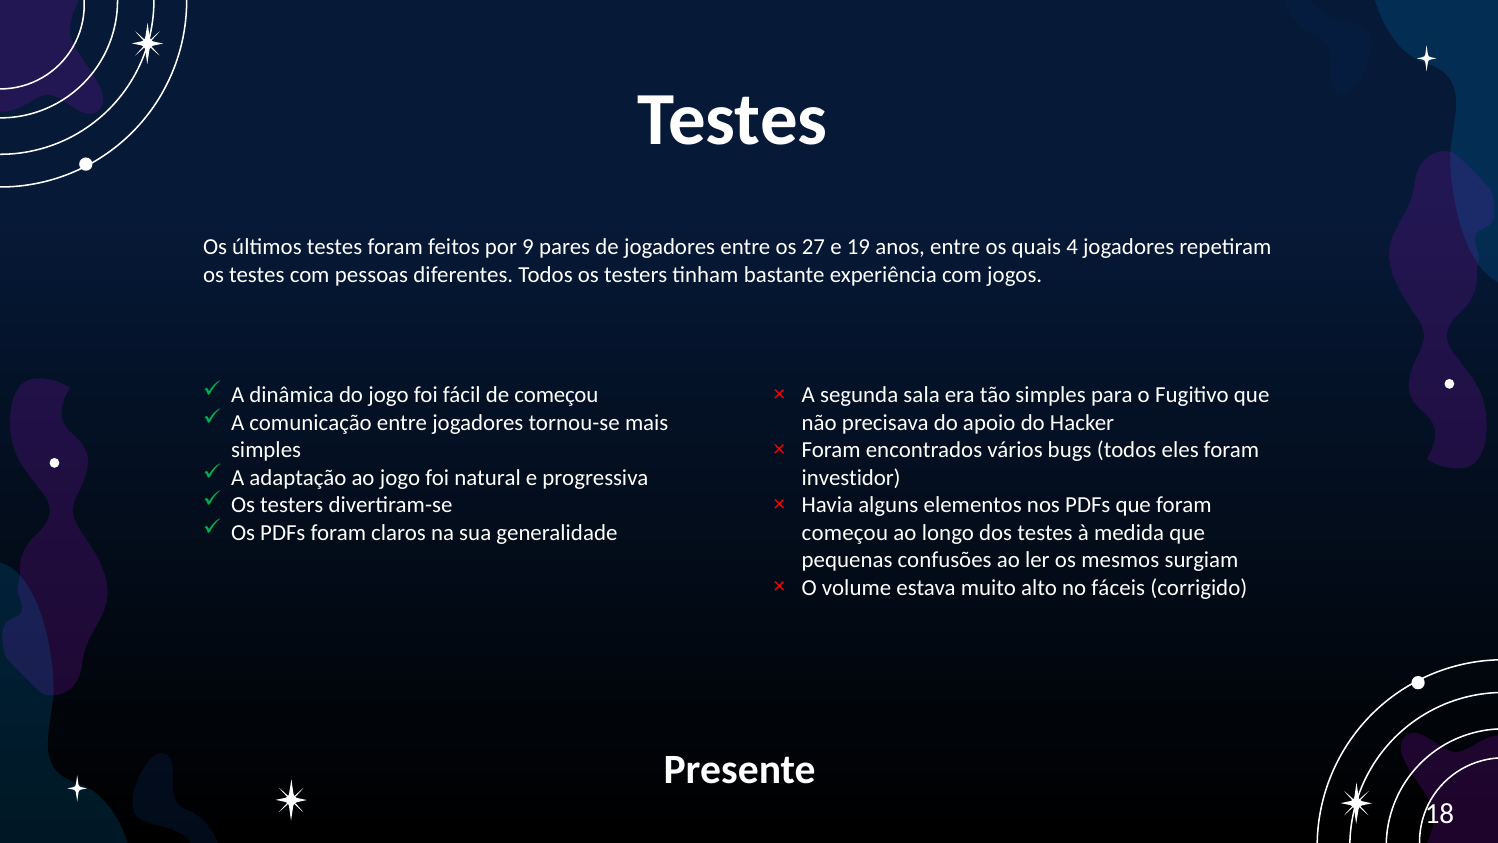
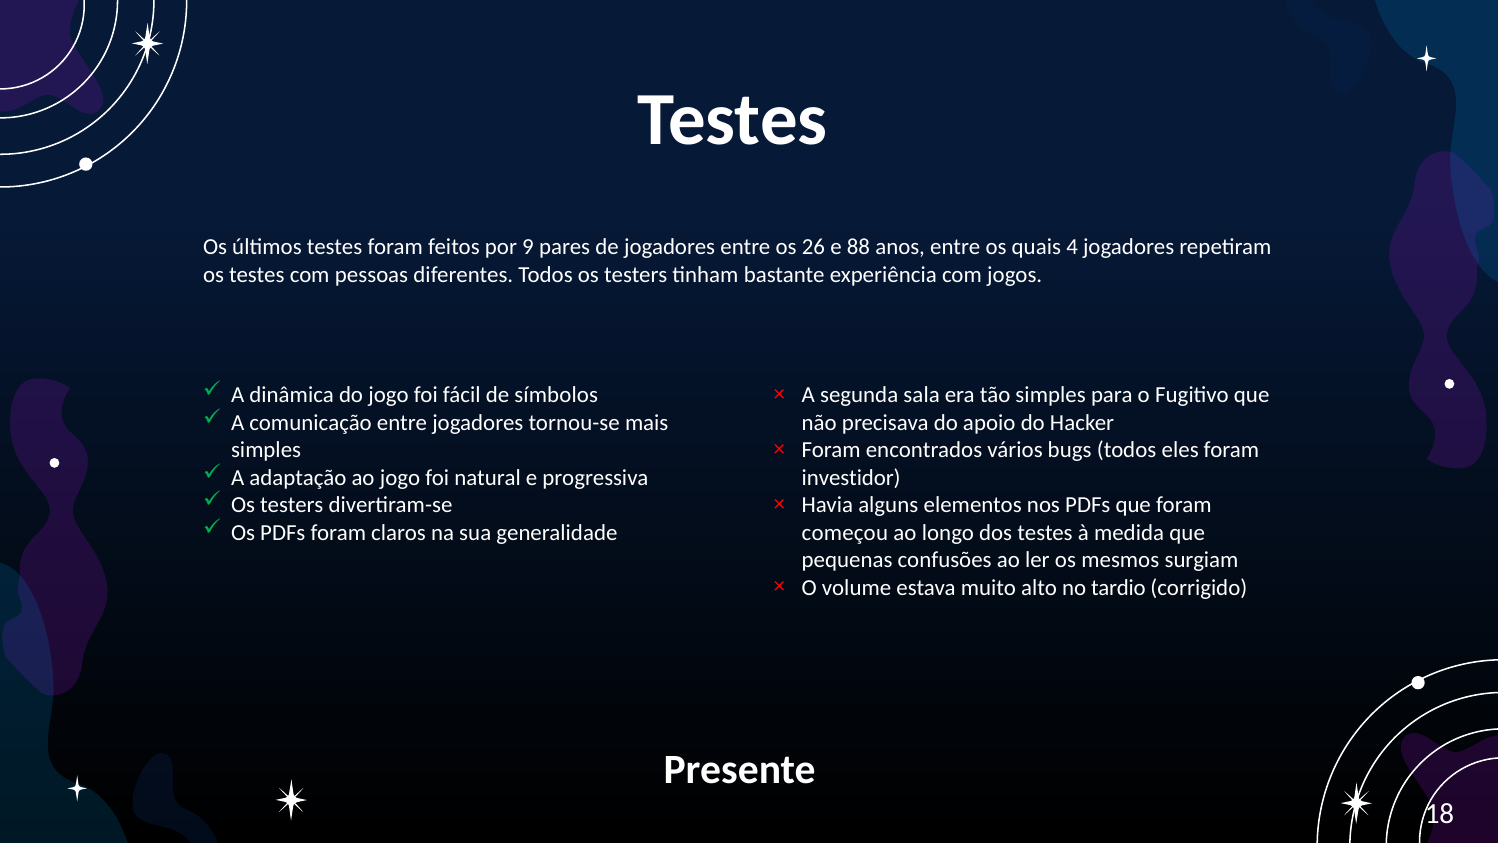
27: 27 -> 26
19: 19 -> 88
de começou: começou -> símbolos
fáceis: fáceis -> tardio
